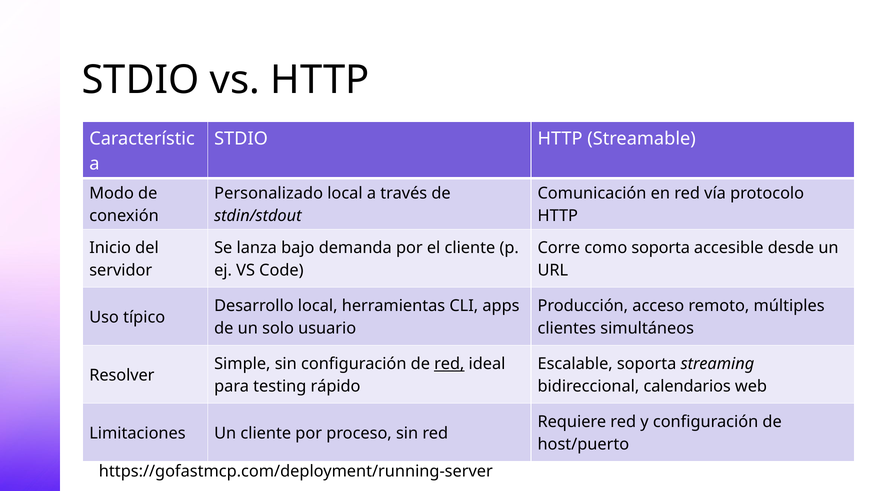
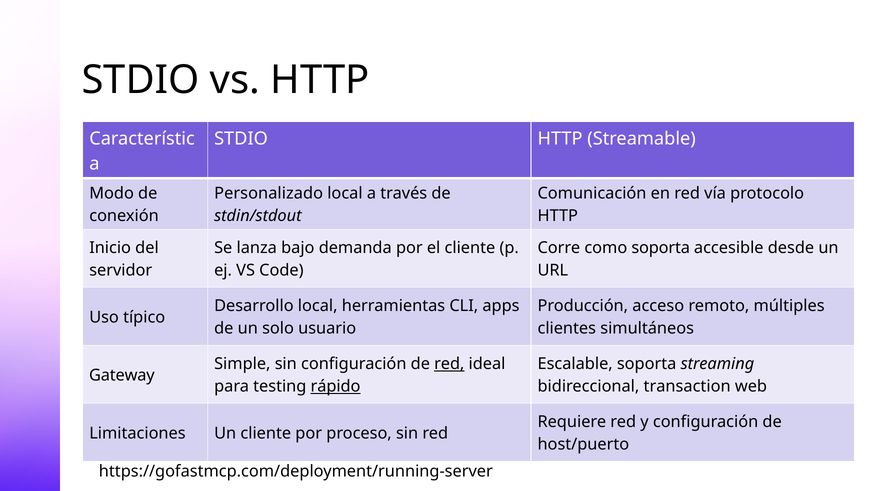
Resolver: Resolver -> Gateway
rápido underline: none -> present
calendarios: calendarios -> transaction
